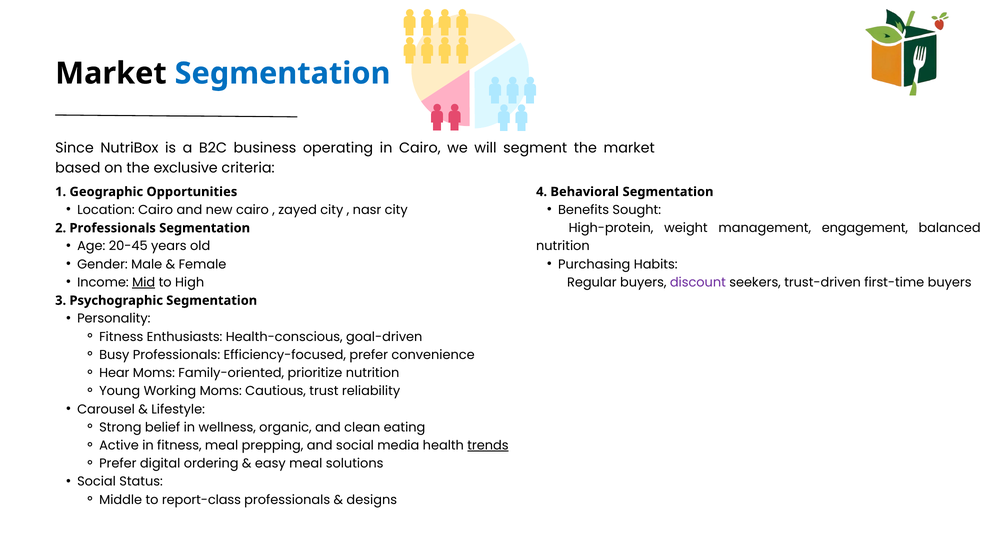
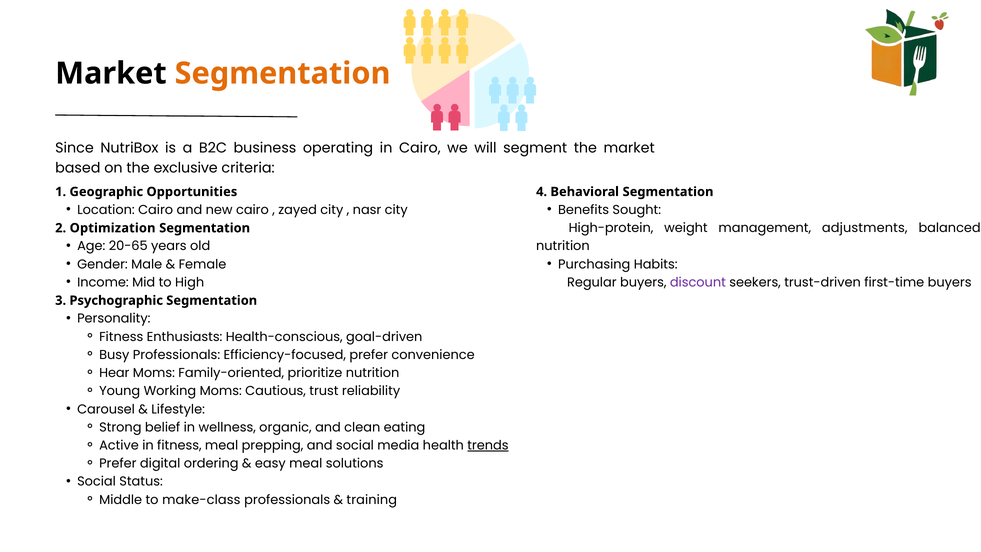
Segmentation at (283, 73) colour: blue -> orange
2 Professionals: Professionals -> Optimization
engagement: engagement -> adjustments
20-45: 20-45 -> 20-65
Mid underline: present -> none
report-class: report-class -> make-class
designs: designs -> training
